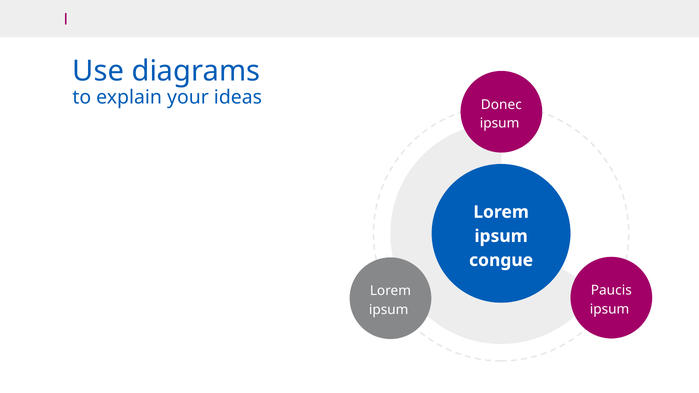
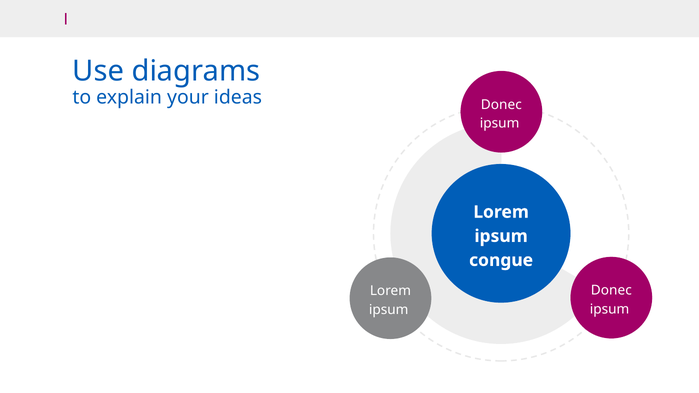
Paucis at (611, 291): Paucis -> Donec
